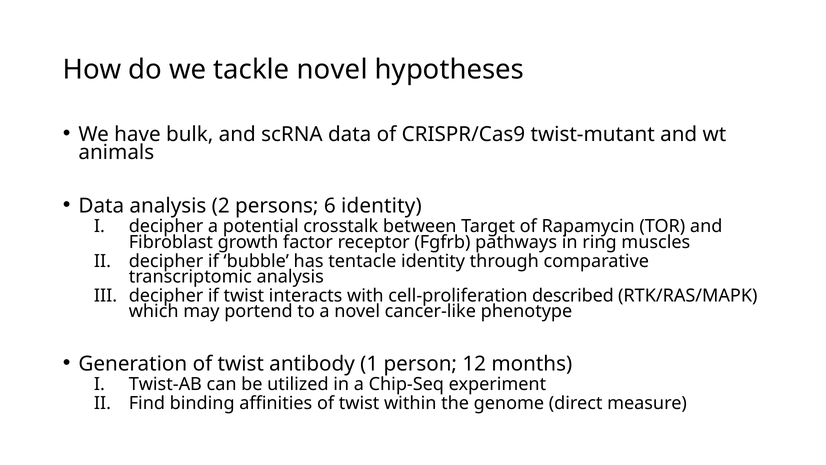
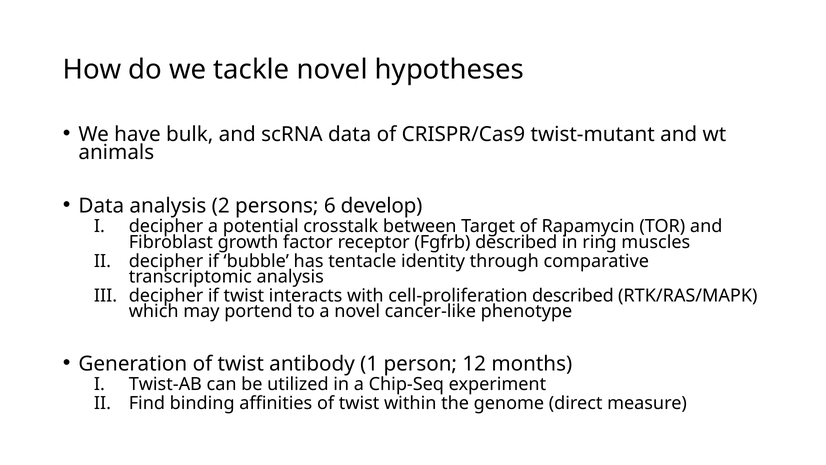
6 identity: identity -> develop
Fgfrb pathways: pathways -> described
